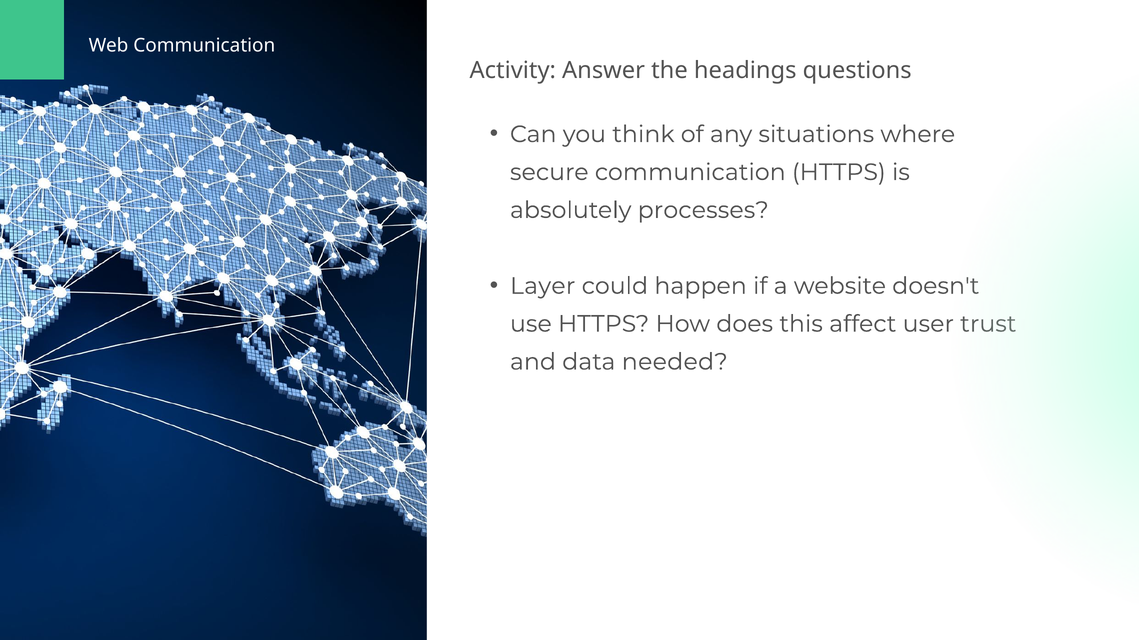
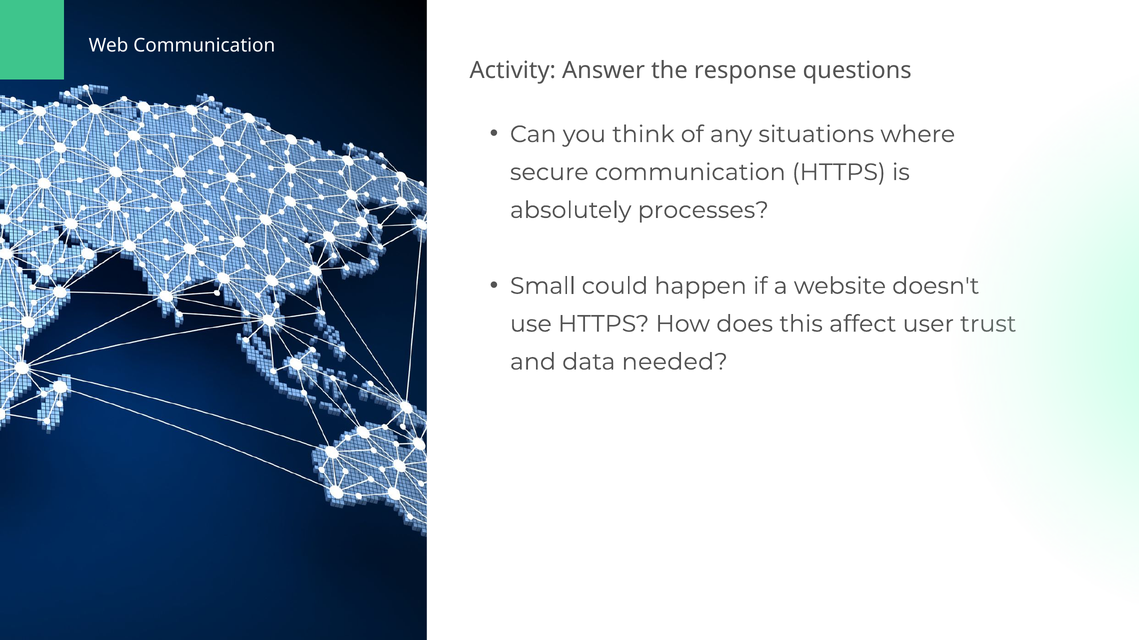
headings: headings -> response
Layer: Layer -> Small
